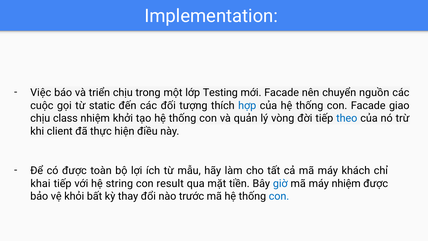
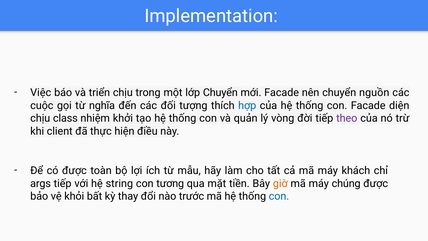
lớp Testing: Testing -> Chuyển
static: static -> nghĩa
giao: giao -> diện
theo colour: blue -> purple
khai: khai -> args
result: result -> tương
giờ colour: blue -> orange
máy nhiệm: nhiệm -> chúng
